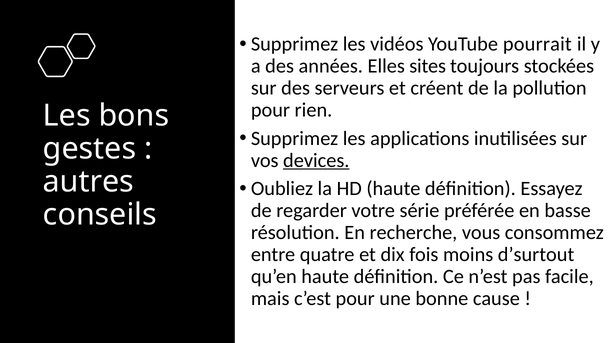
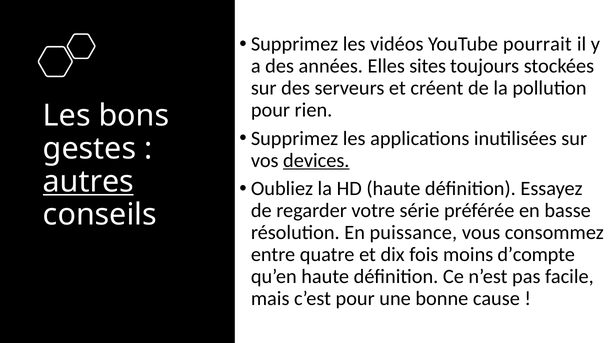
autres underline: none -> present
recherche: recherche -> puissance
d’surtout: d’surtout -> d’compte
